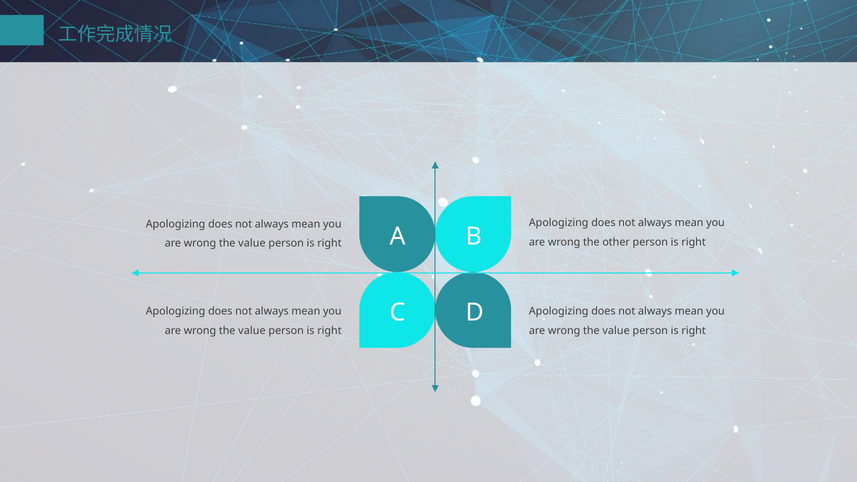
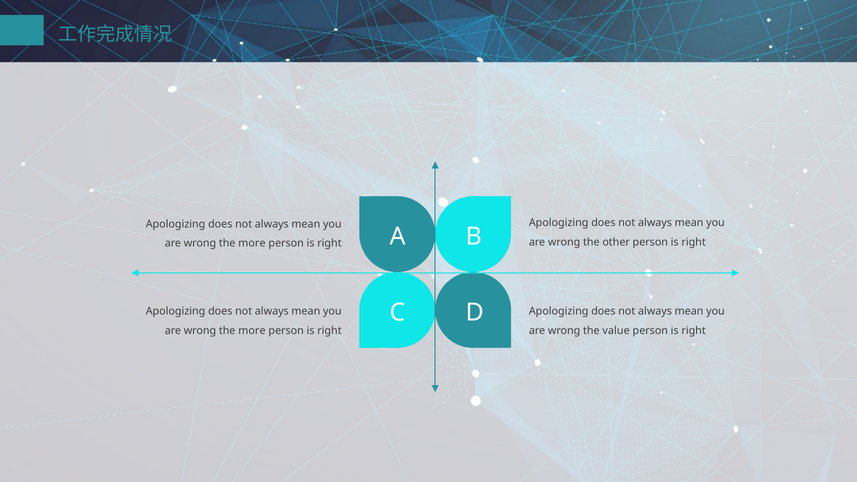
value at (252, 244): value -> more
value at (252, 331): value -> more
